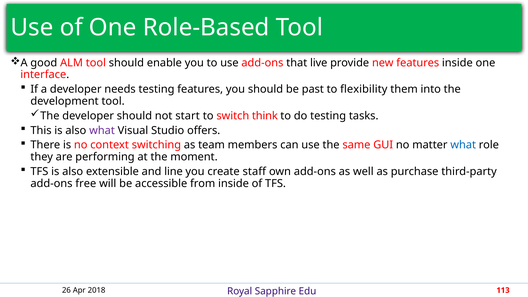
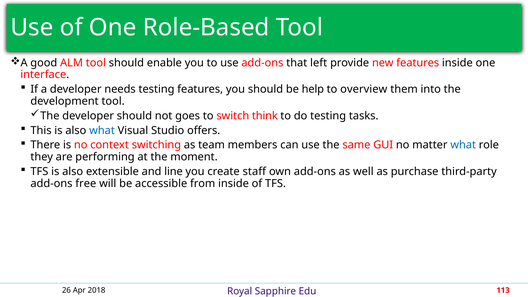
live: live -> left
past: past -> help
flexibility: flexibility -> overview
start: start -> goes
what at (102, 130) colour: purple -> blue
